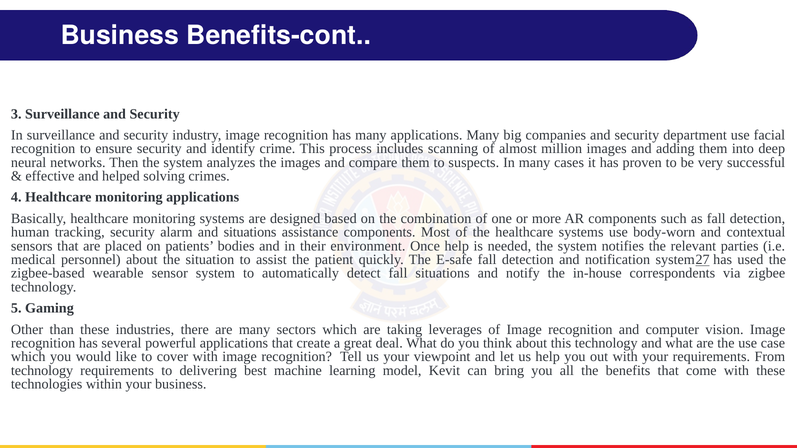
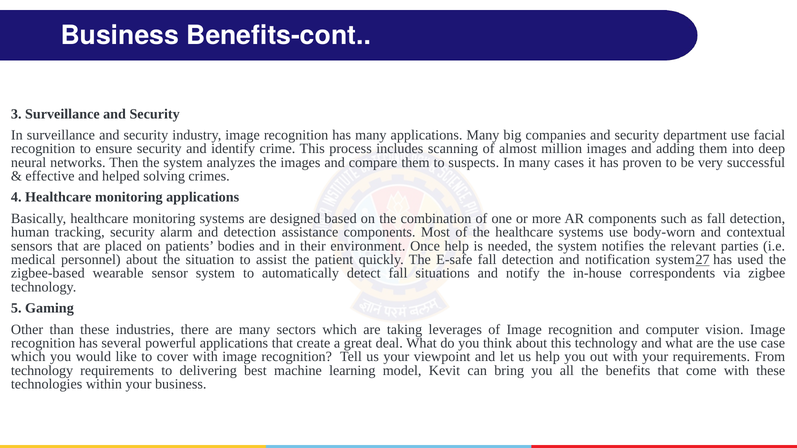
and situations: situations -> detection
